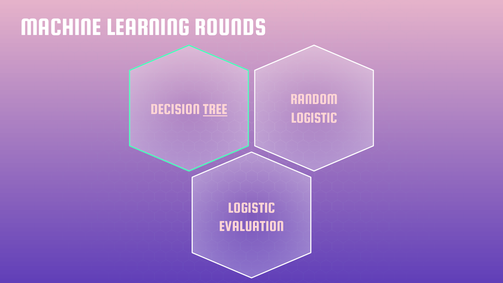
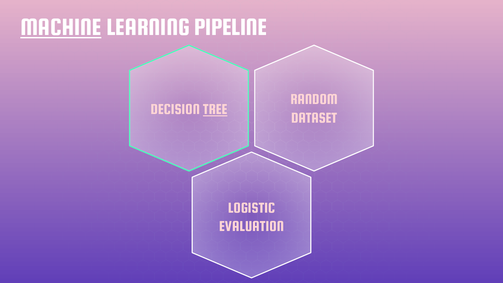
MACHINE underline: none -> present
ROUNDS: ROUNDS -> PIPELINE
LOGISTIC at (314, 118): LOGISTIC -> DATASET
